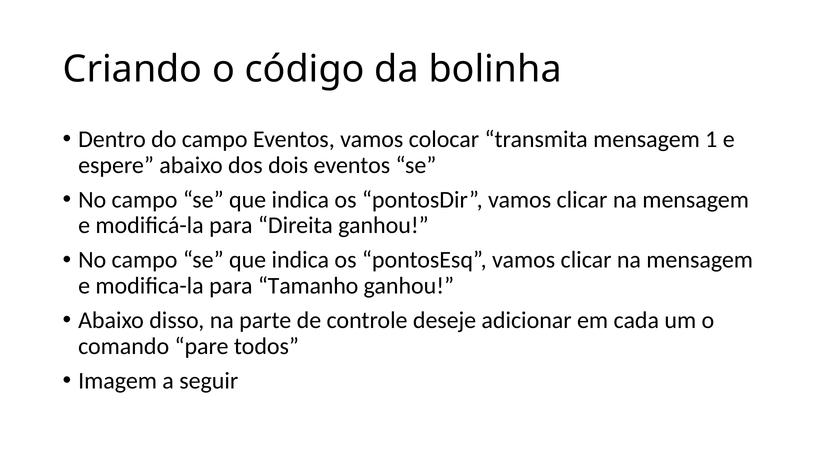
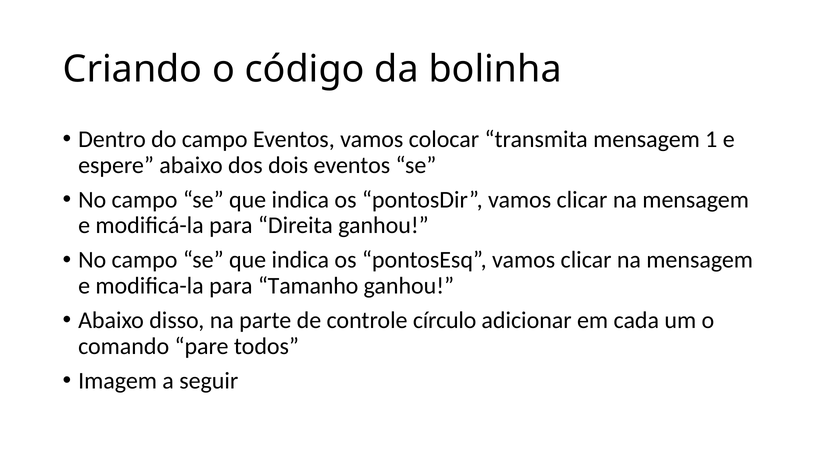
deseje: deseje -> círculo
